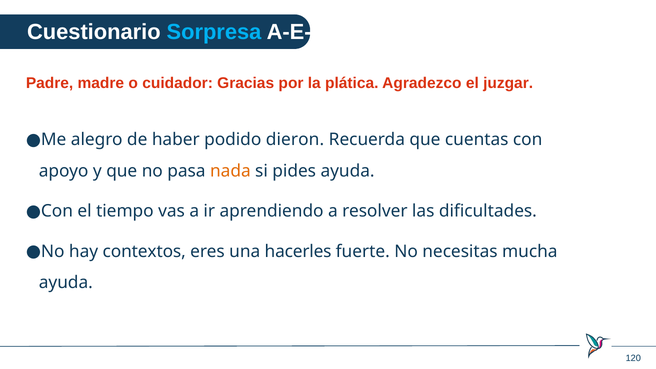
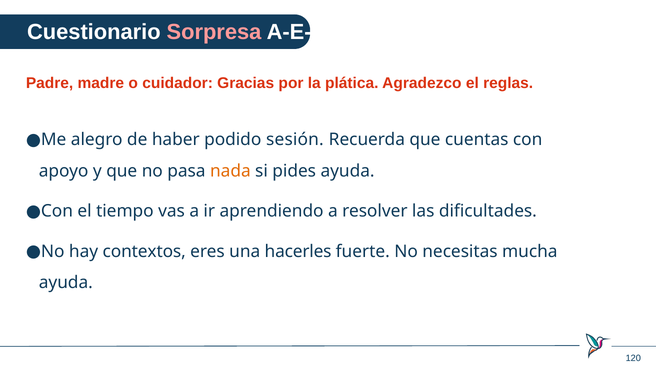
Sorpresa colour: light blue -> pink
juzgar: juzgar -> reglas
dieron: dieron -> sesión
